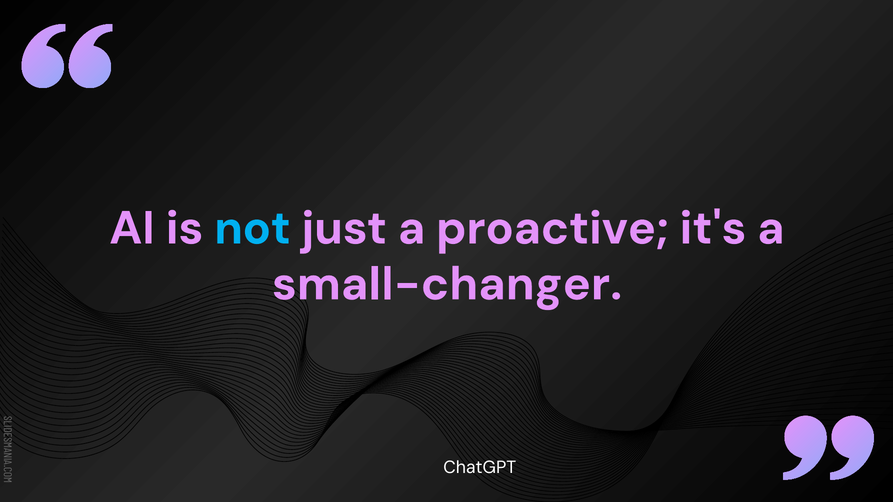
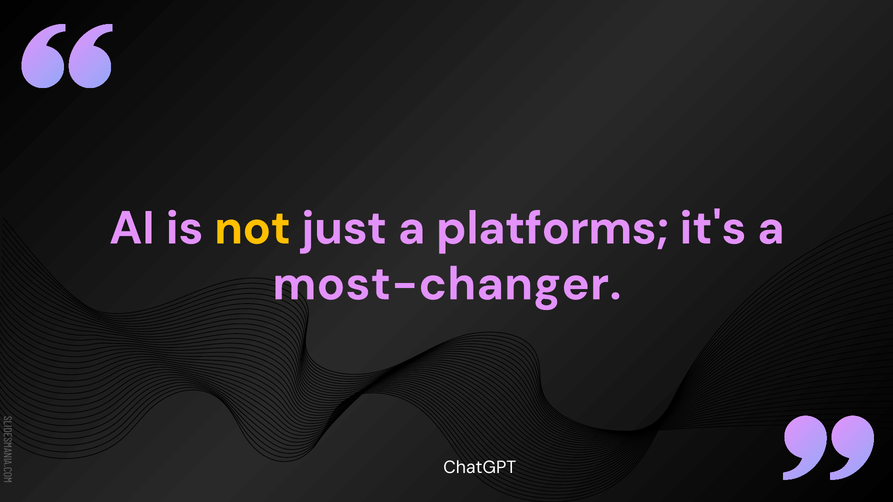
not colour: light blue -> yellow
proactive: proactive -> platforms
small-changer: small-changer -> most-changer
